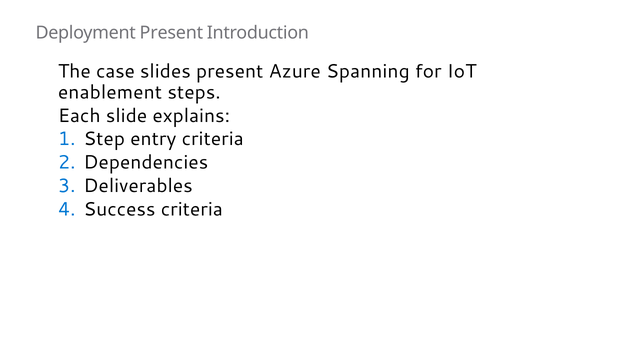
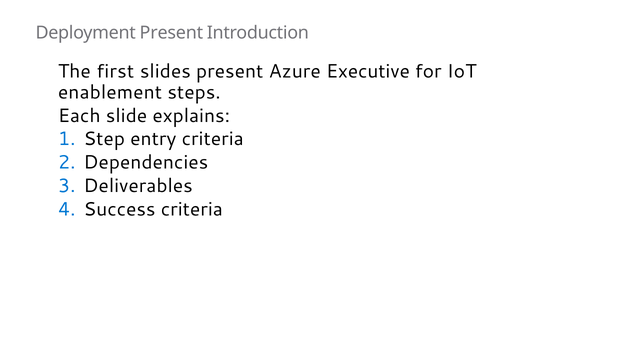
case: case -> first
Spanning: Spanning -> Executive
